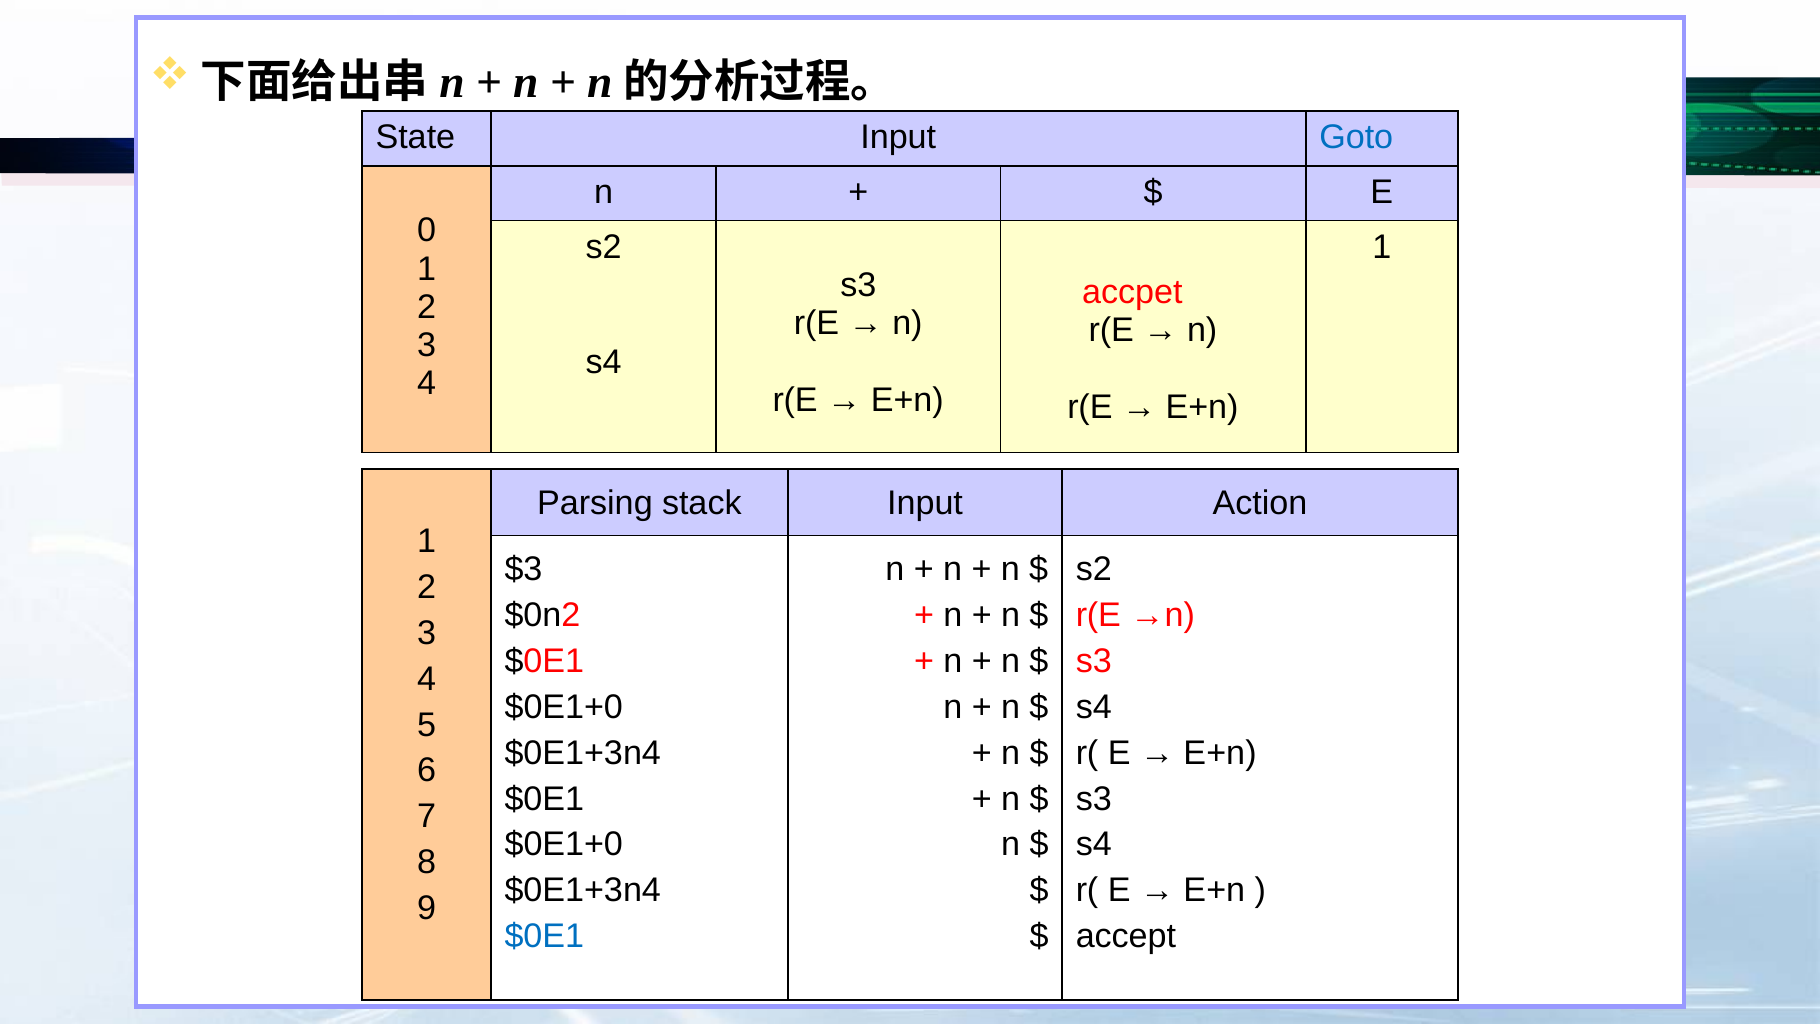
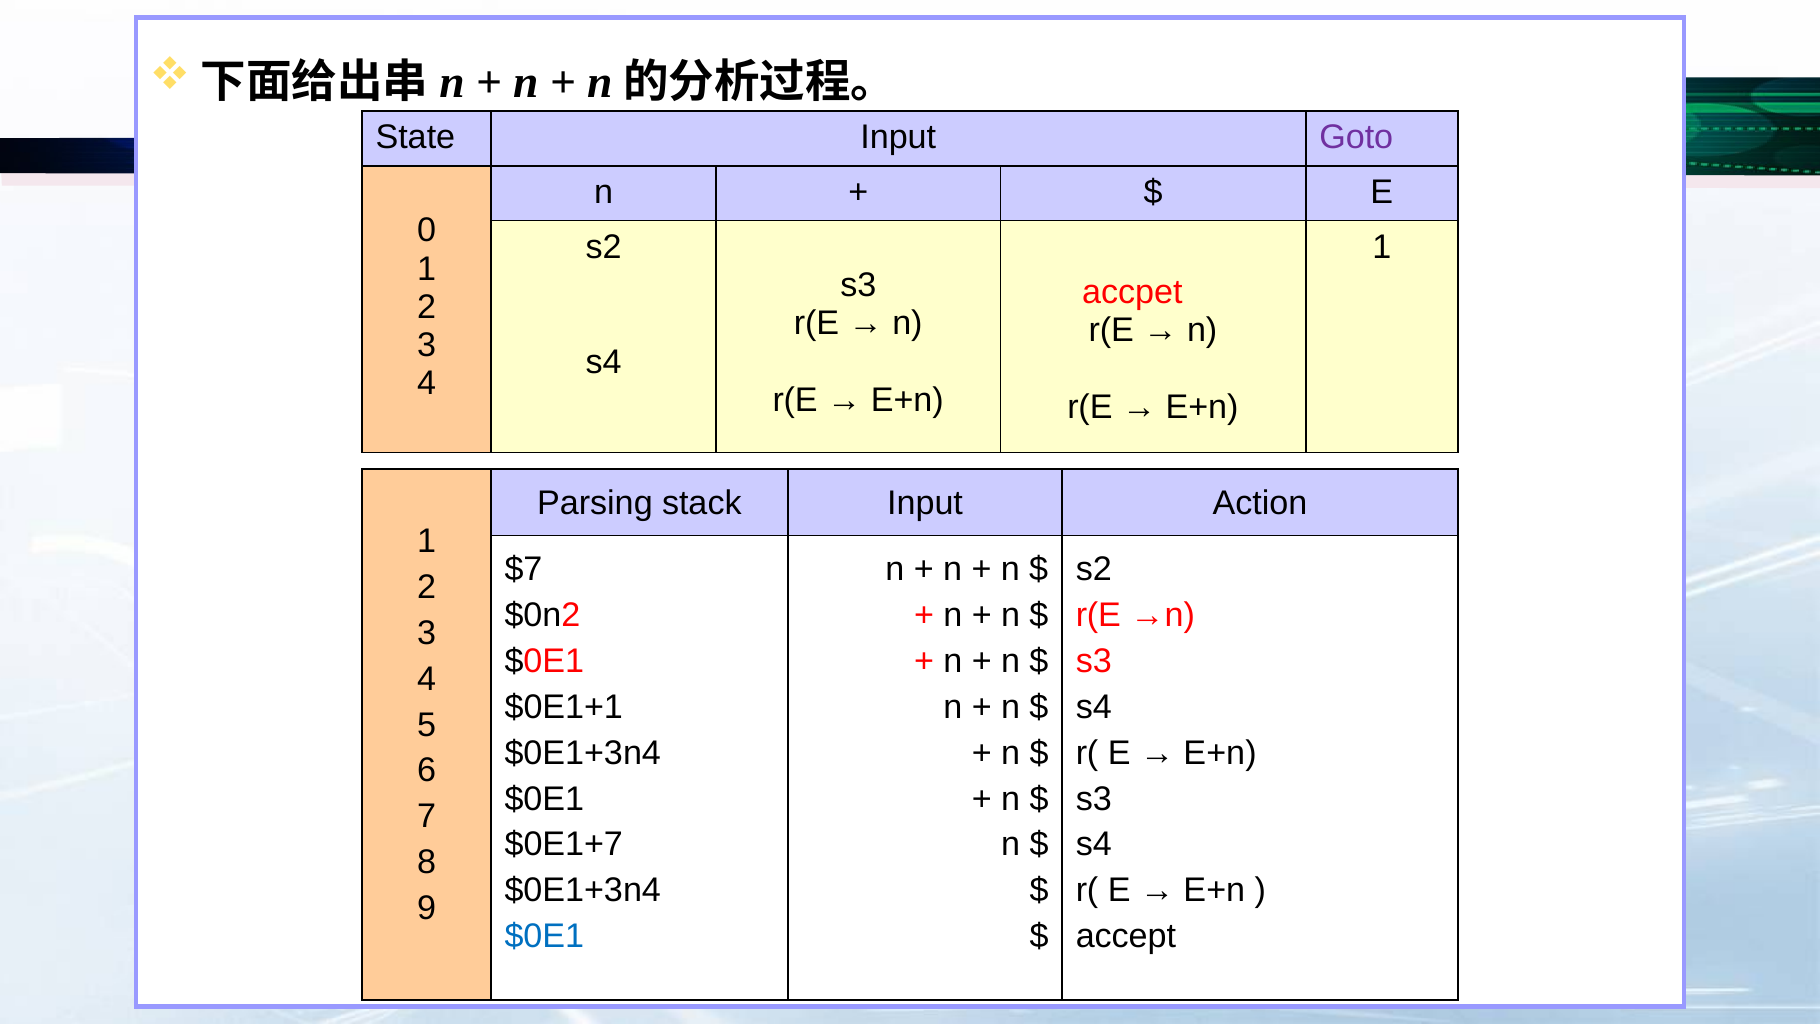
Goto colour: blue -> purple
$3: $3 -> $7
$0E1+0 at (564, 707): $0E1+0 -> $0E1+1
$0E1+0 at (564, 844): $0E1+0 -> $0E1+7
